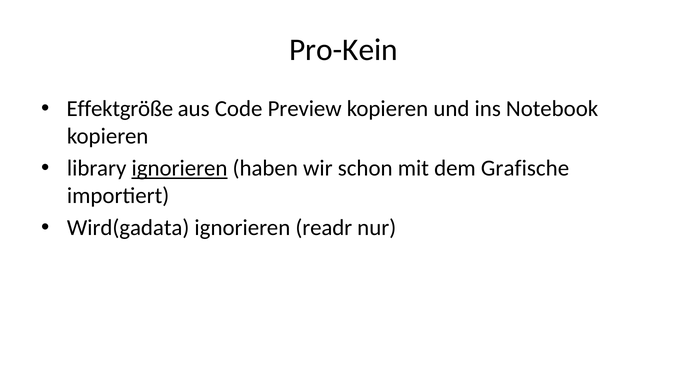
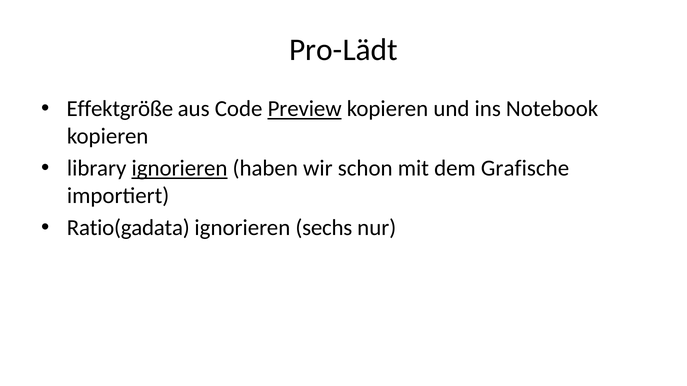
Pro-Kein: Pro-Kein -> Pro-Lädt
Preview underline: none -> present
Wird(gadata: Wird(gadata -> Ratio(gadata
readr: readr -> sechs
